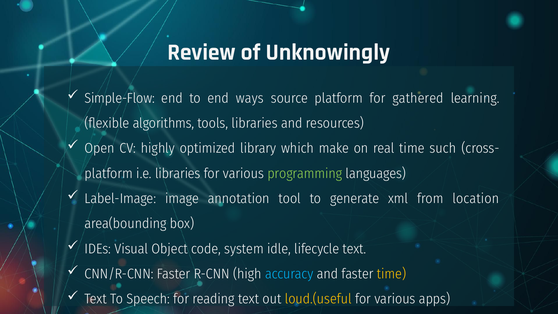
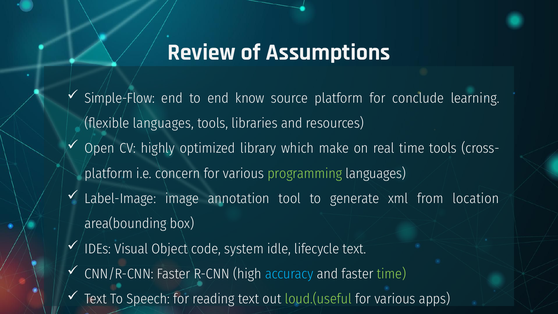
Unknowingly: Unknowingly -> Assumptions
ways: ways -> know
gathered: gathered -> conclude
algorithms at (163, 123): algorithms -> languages
time such: such -> tools
i.e libraries: libraries -> concern
time at (392, 274) colour: yellow -> light green
loud.(useful colour: yellow -> light green
